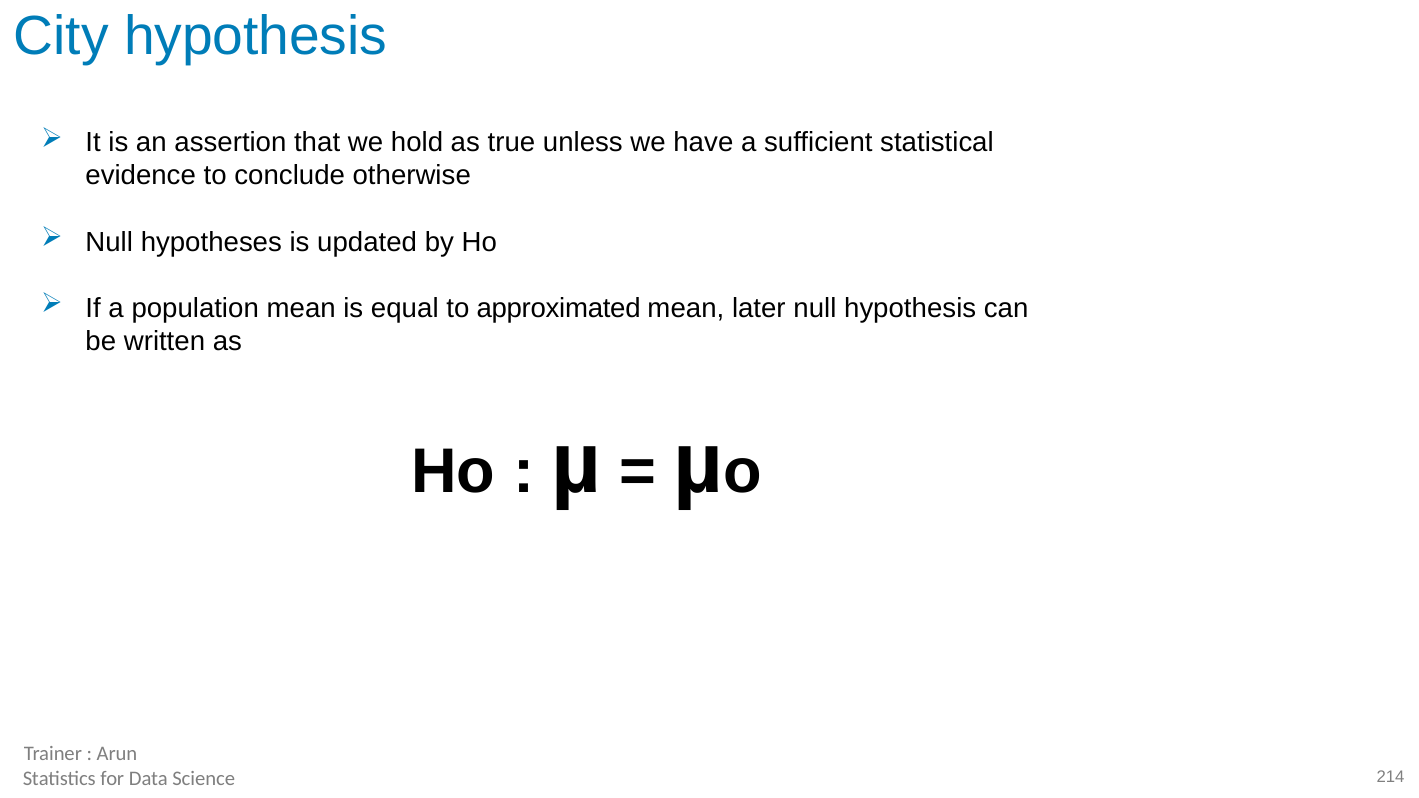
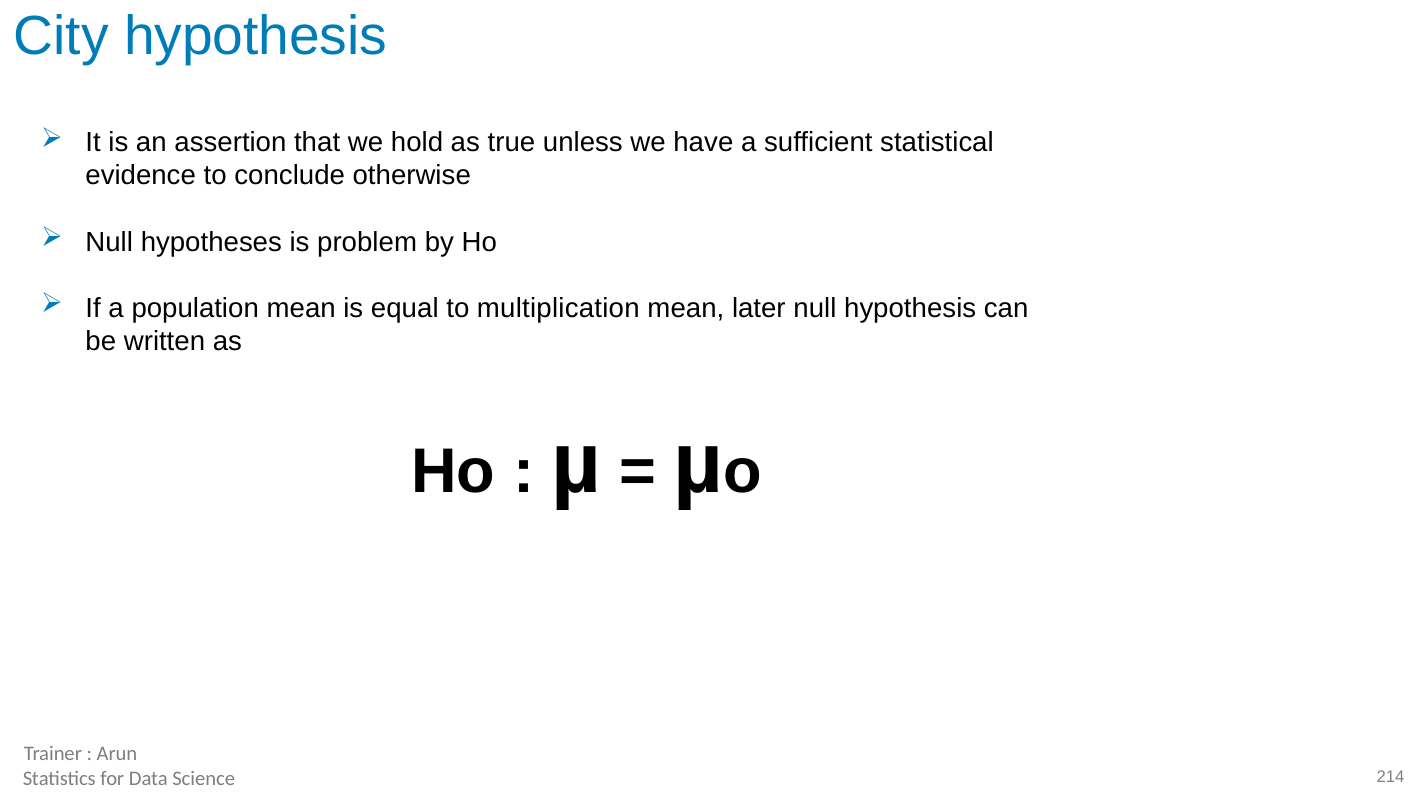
updated: updated -> problem
approximated: approximated -> multiplication
